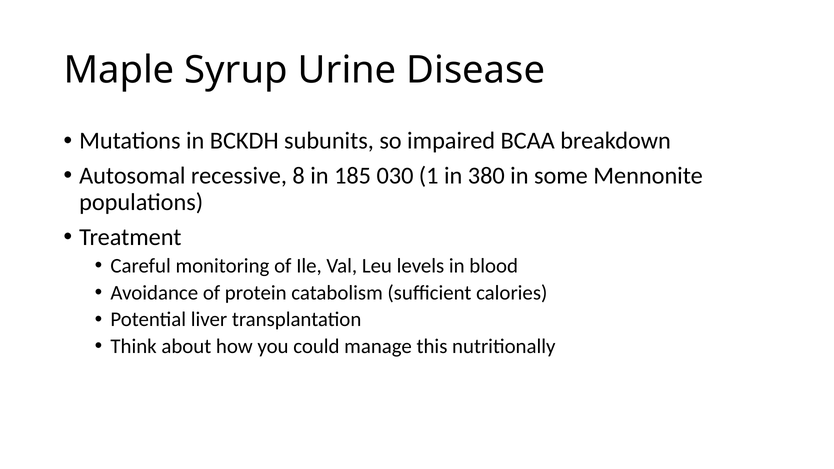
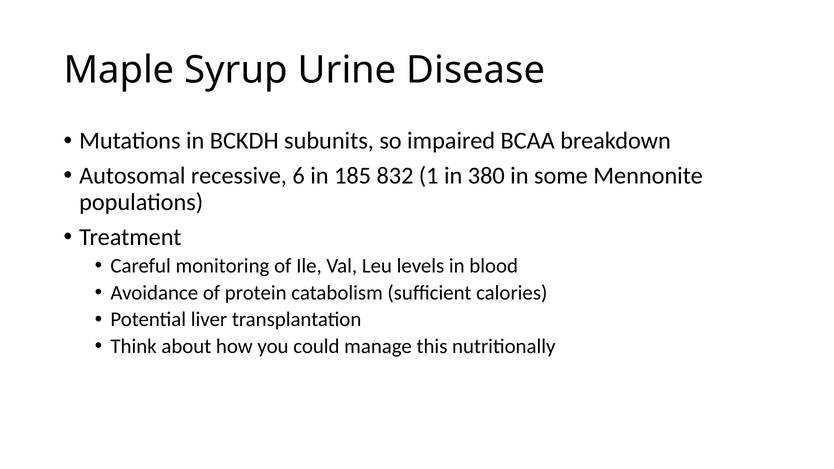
8: 8 -> 6
030: 030 -> 832
